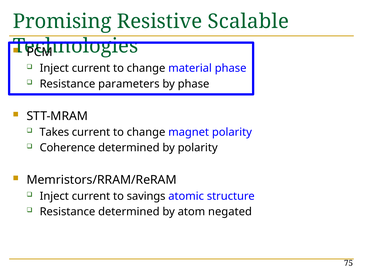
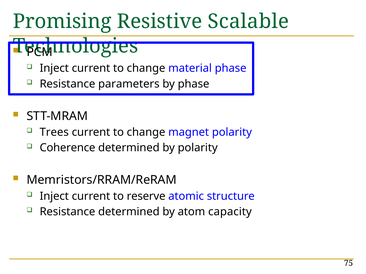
Takes: Takes -> Trees
savings: savings -> reserve
negated: negated -> capacity
